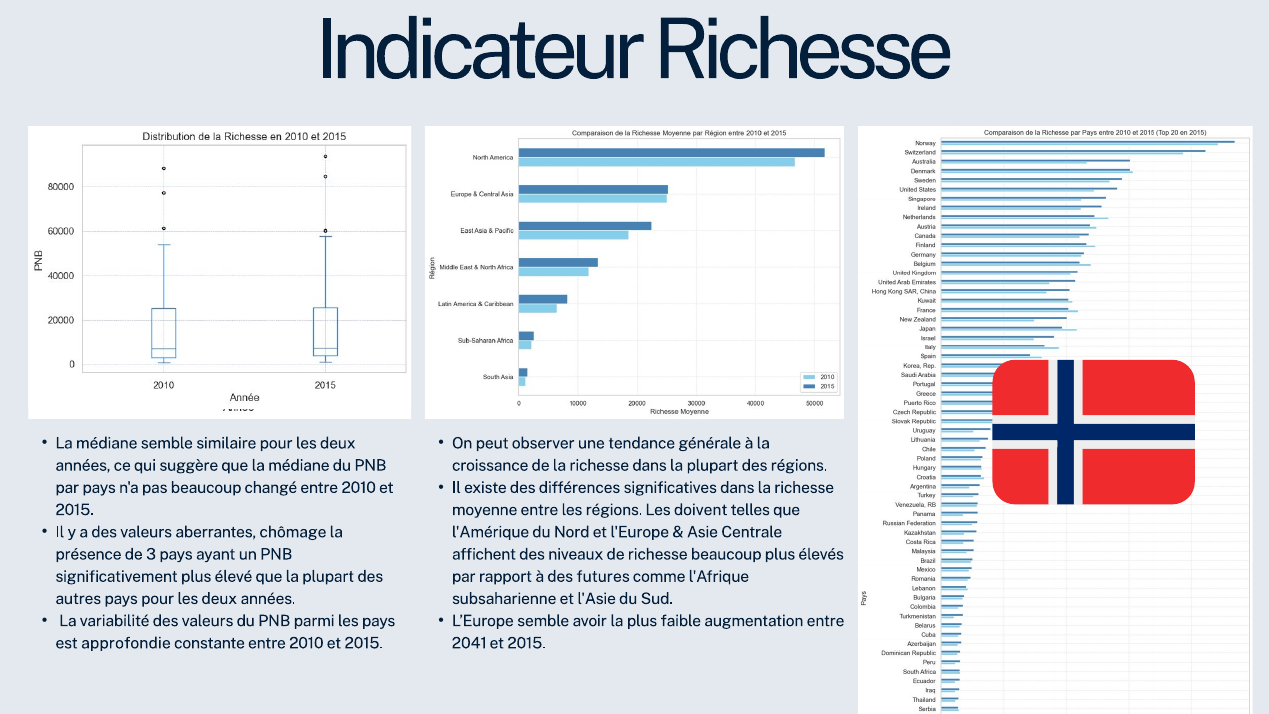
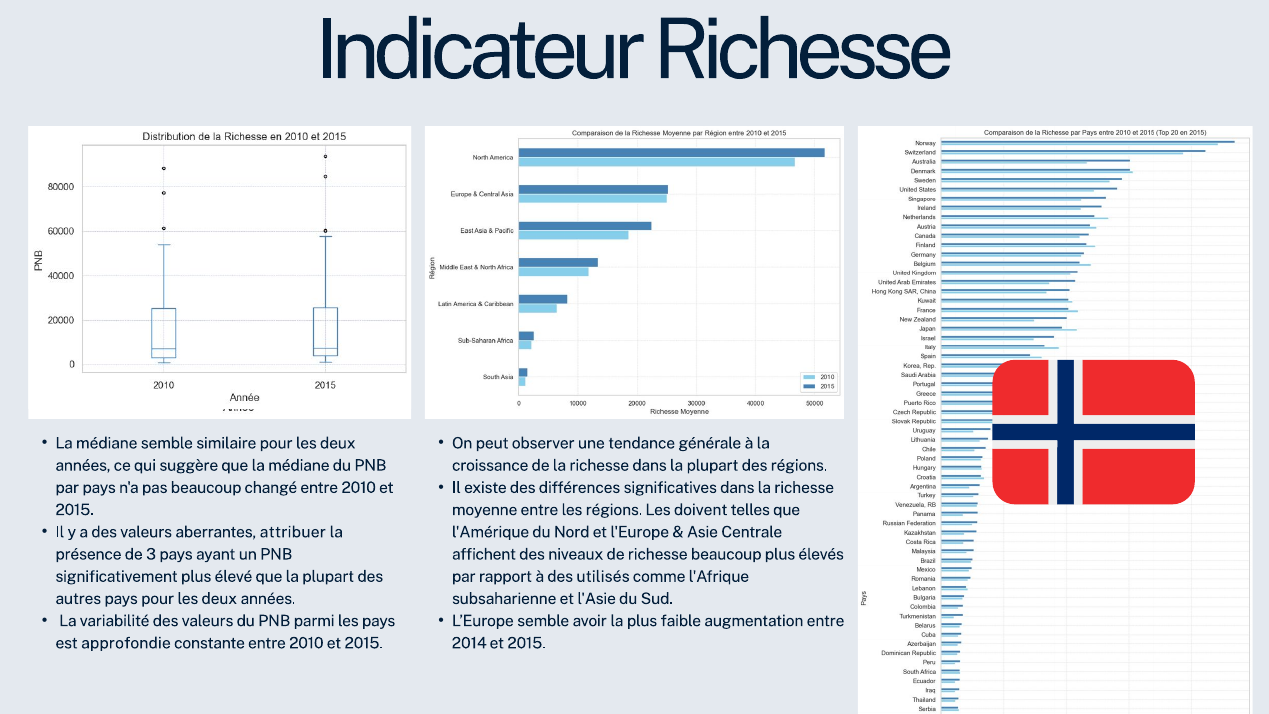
chômage: chômage -> attribuer
futures: futures -> utilisés
2041: 2041 -> 2014
